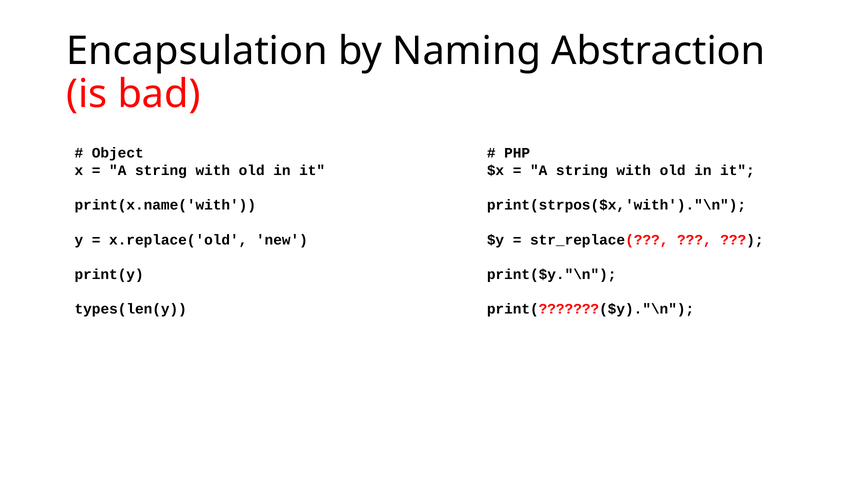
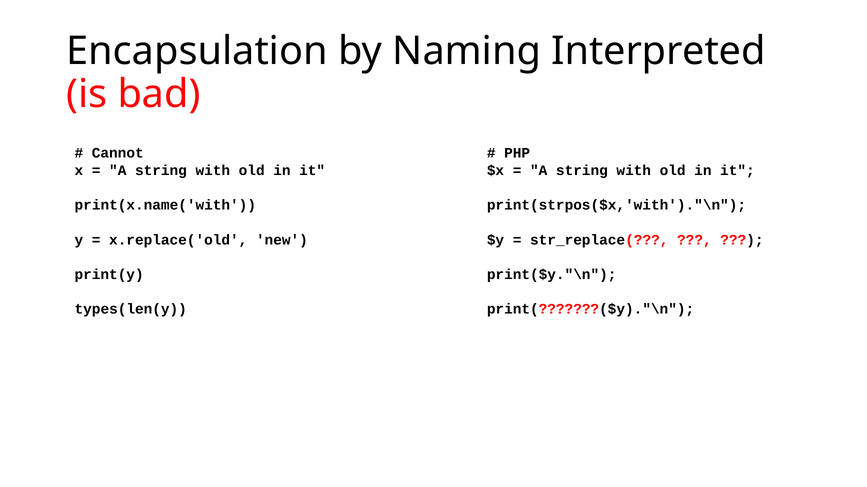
Abstraction: Abstraction -> Interpreted
Object: Object -> Cannot
